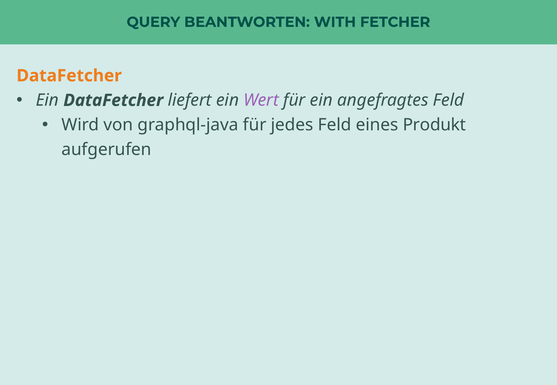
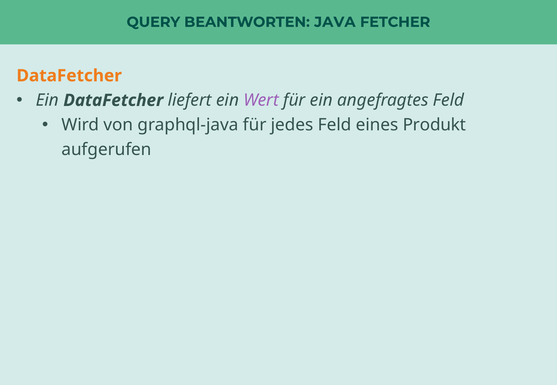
WITH: WITH -> JAVA
